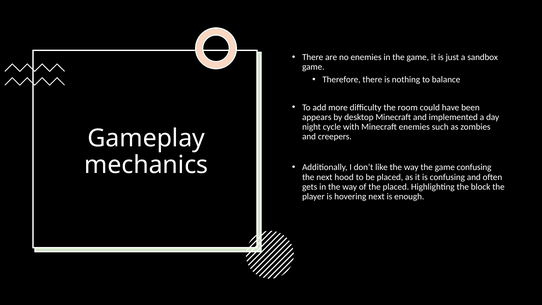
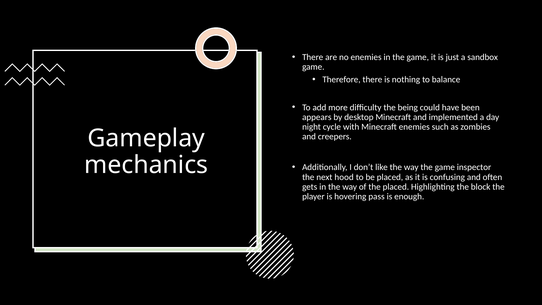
room: room -> being
game confusing: confusing -> inspector
hovering next: next -> pass
